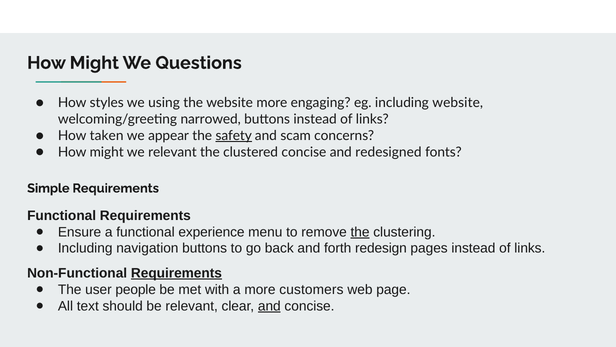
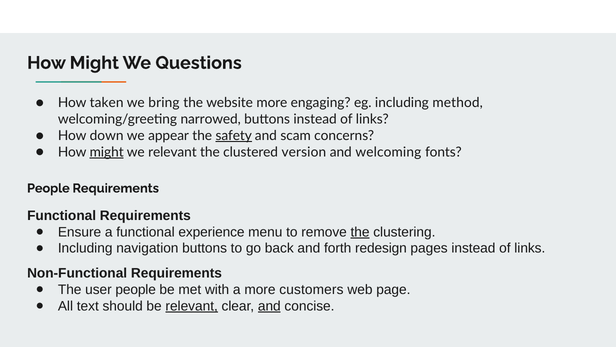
styles: styles -> taken
using: using -> bring
including website: website -> method
taken: taken -> down
might at (107, 152) underline: none -> present
clustered concise: concise -> version
redesigned: redesigned -> welcoming
Simple at (48, 188): Simple -> People
Requirements at (176, 273) underline: present -> none
relevant at (192, 306) underline: none -> present
